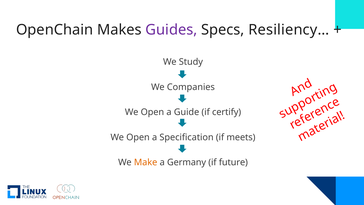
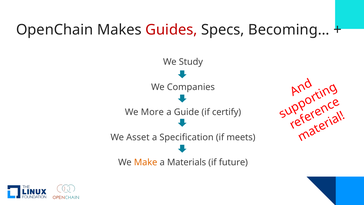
Guides colour: purple -> red
Resiliency…: Resiliency… -> Becoming…
Open at (152, 112): Open -> More
Open at (138, 137): Open -> Asset
Germany: Germany -> Materials
